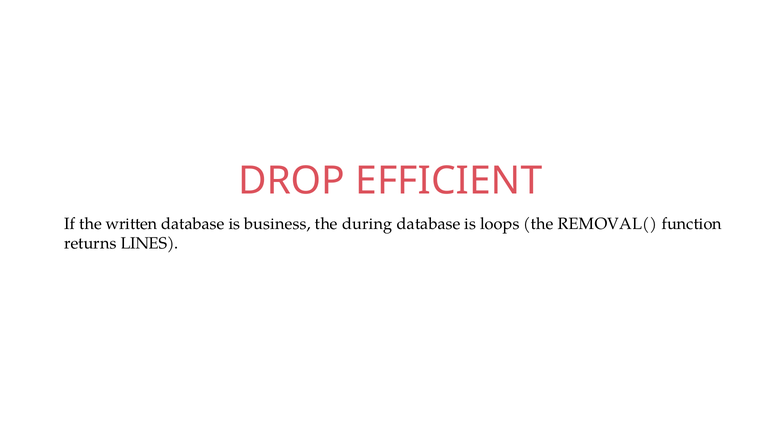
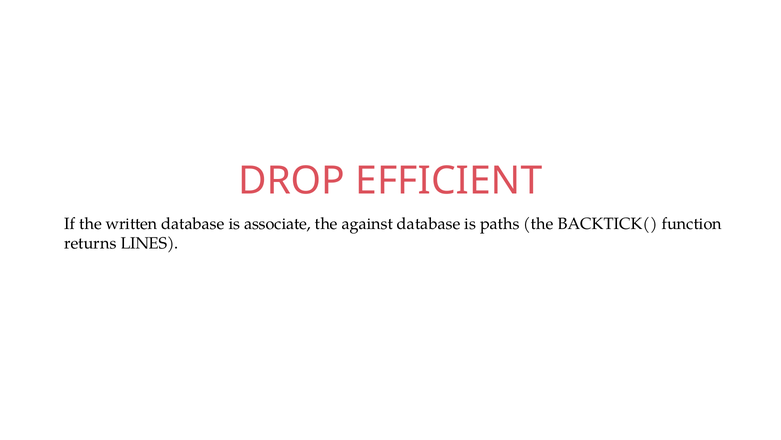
business: business -> associate
during: during -> against
loops: loops -> paths
REMOVAL(: REMOVAL( -> BACKTICK(
